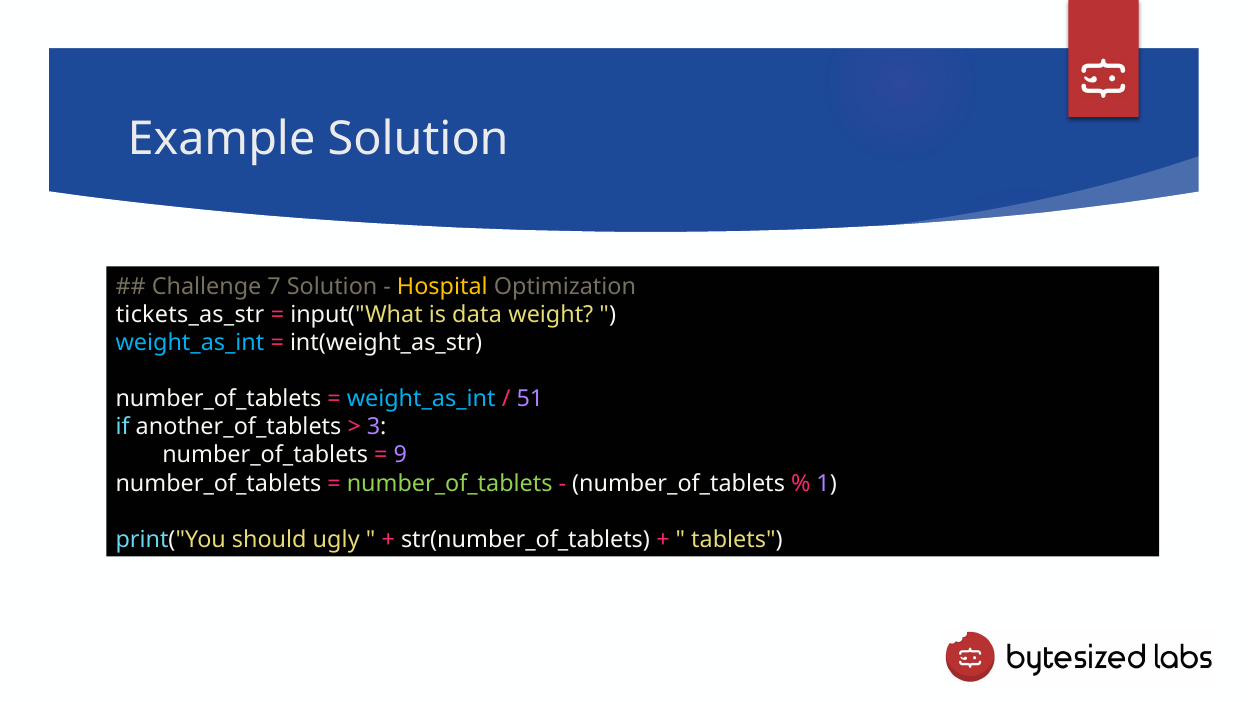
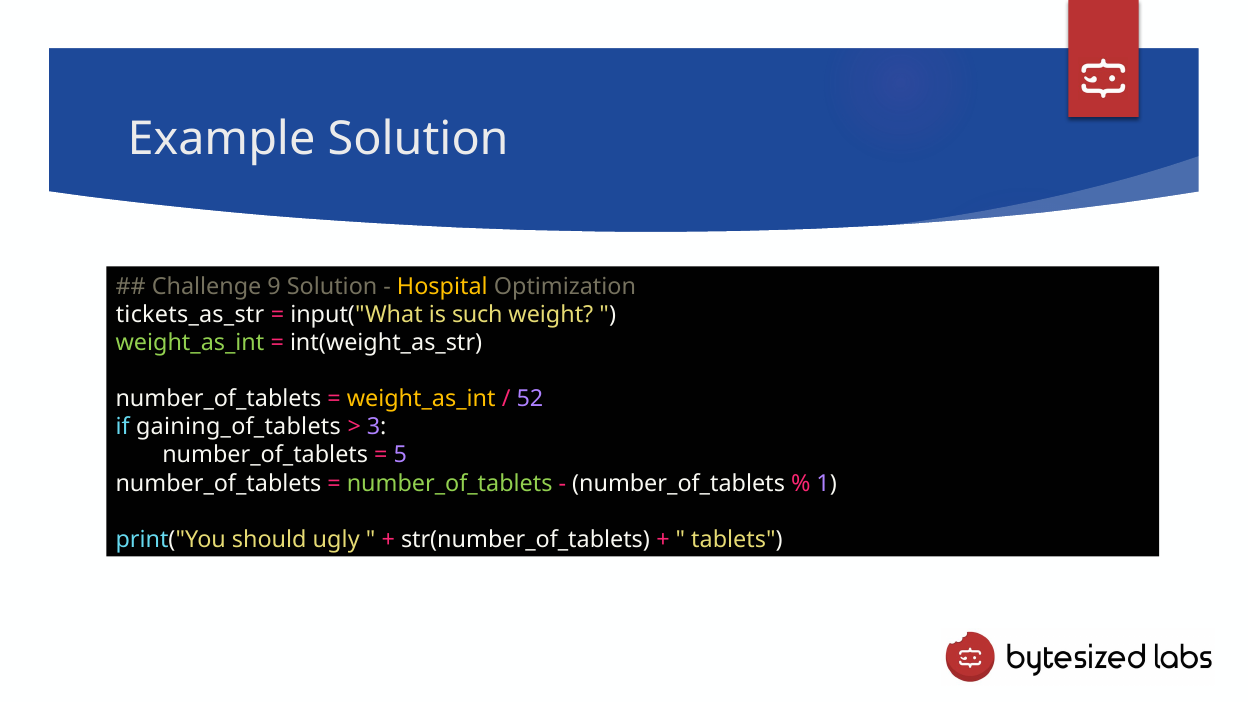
7: 7 -> 9
data: data -> such
weight_as_int at (190, 343) colour: light blue -> light green
weight_as_int at (421, 399) colour: light blue -> yellow
51: 51 -> 52
another_of_tablets: another_of_tablets -> gaining_of_tablets
9: 9 -> 5
